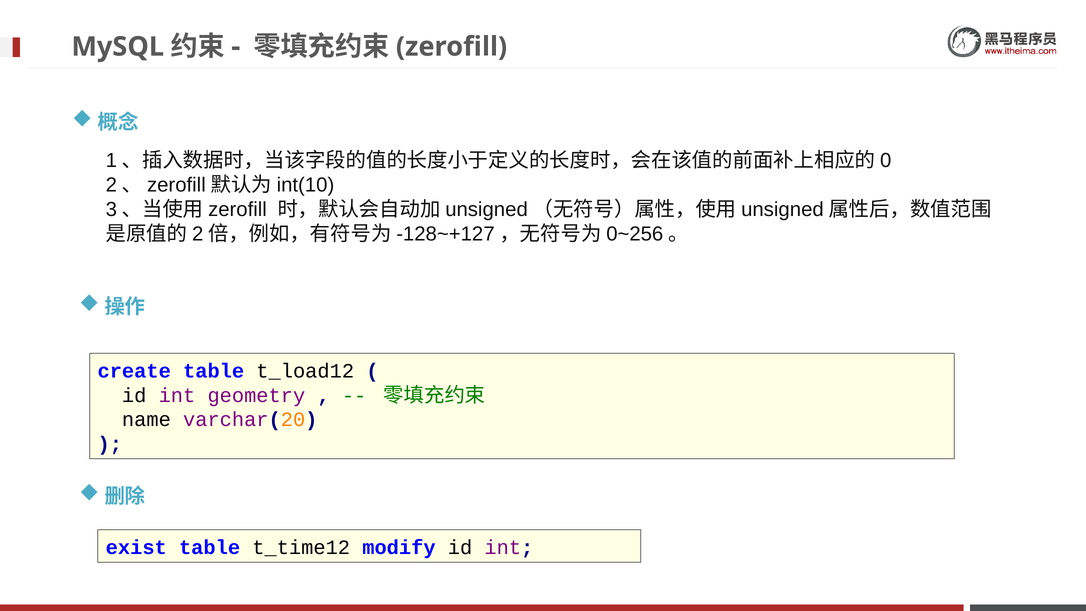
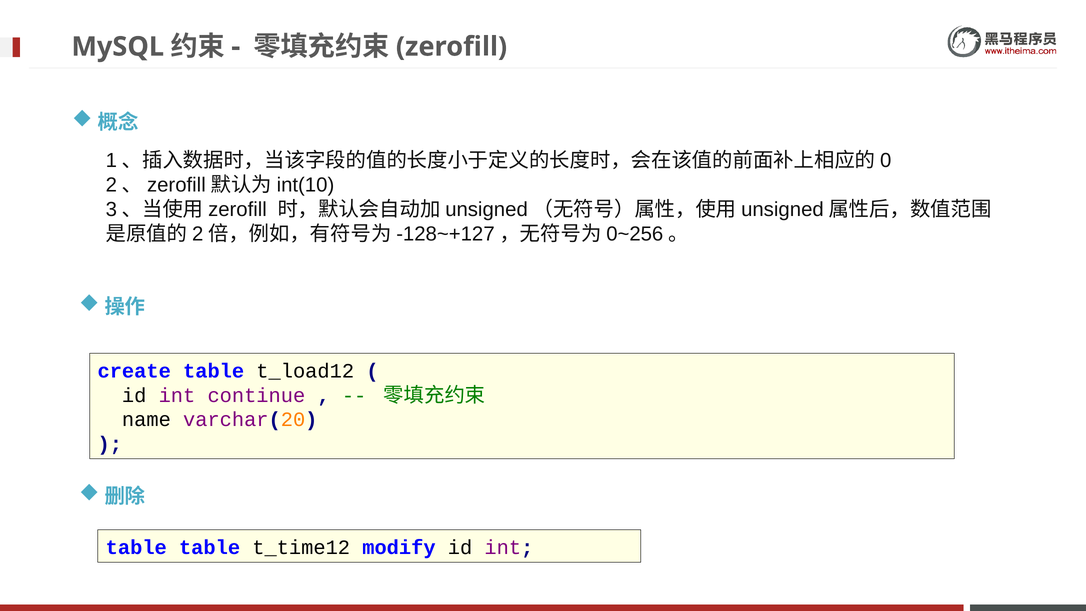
geometry: geometry -> continue
exist at (136, 547): exist -> table
